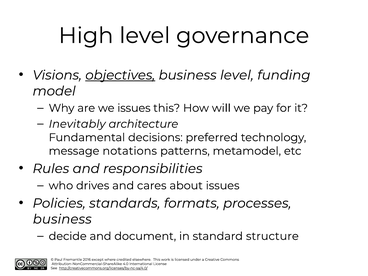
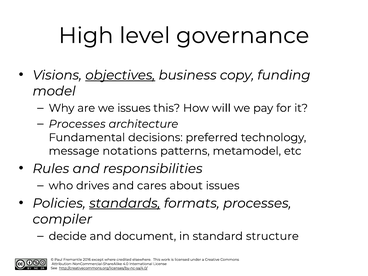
business level: level -> copy
Inevitably at (77, 124): Inevitably -> Processes
standards underline: none -> present
business at (62, 219): business -> compiler
